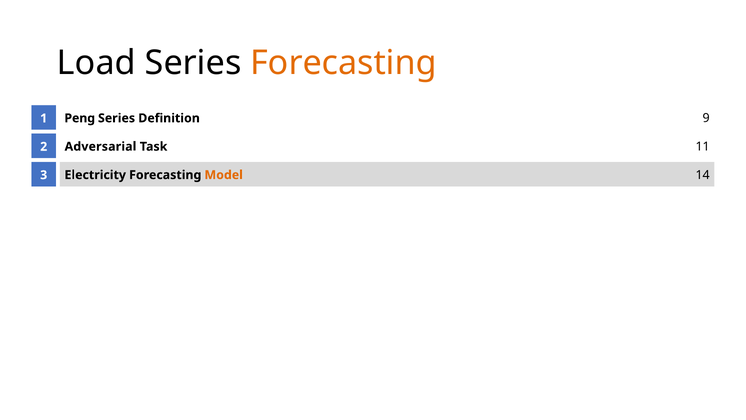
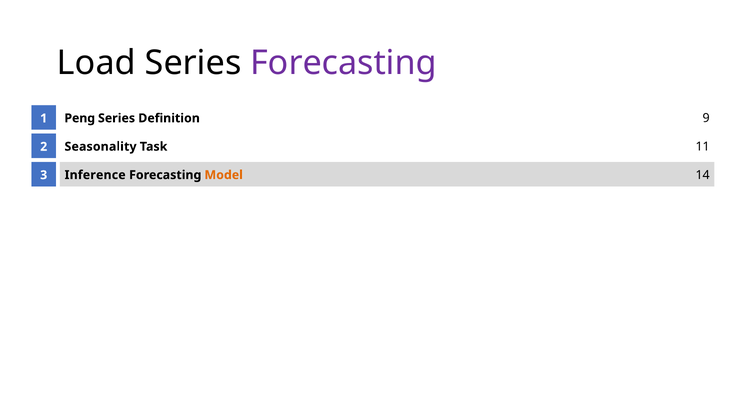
Forecasting at (343, 63) colour: orange -> purple
Adversarial: Adversarial -> Seasonality
Electricity: Electricity -> Inference
